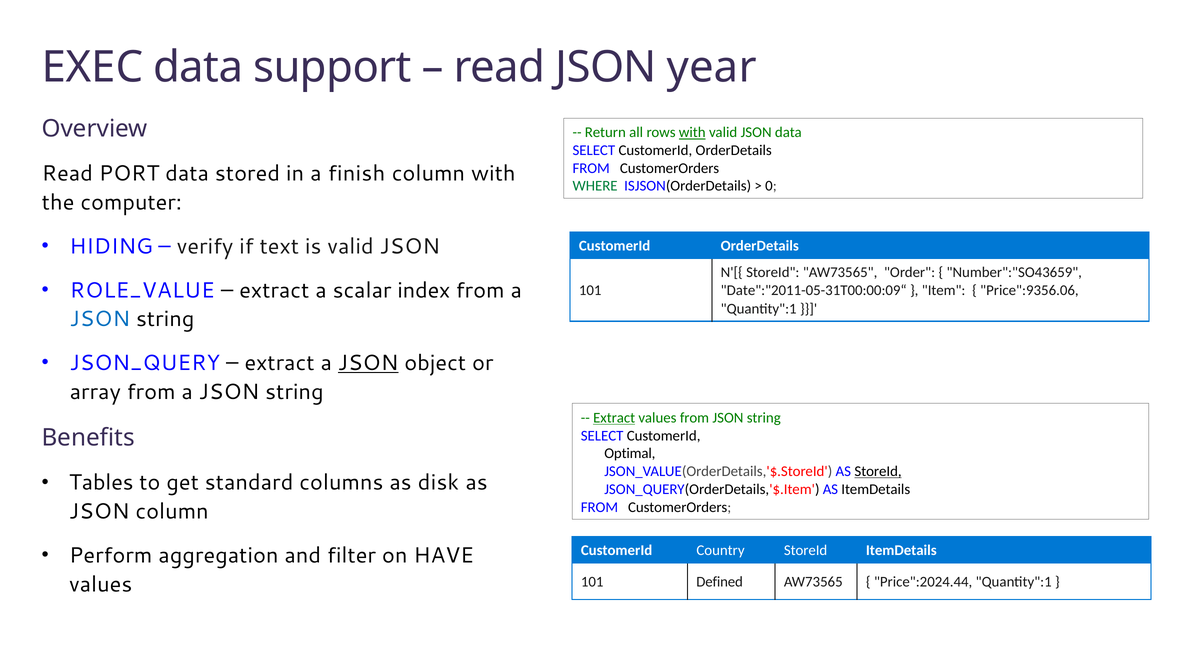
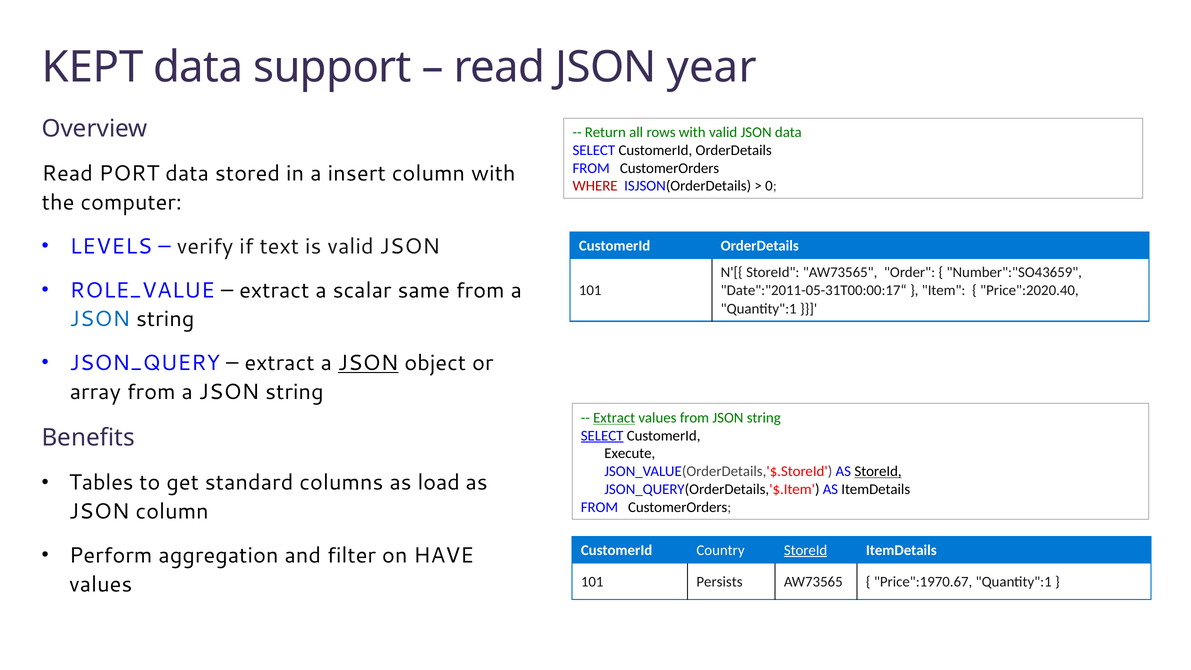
EXEC: EXEC -> KEPT
with at (692, 132) underline: present -> none
finish: finish -> insert
WHERE colour: green -> red
HIDING: HIDING -> LEVELS
index: index -> same
Date":"2011-05-31T00:00:09“: Date":"2011-05-31T00:00:09“ -> Date":"2011-05-31T00:00:17“
Price":9356.06: Price":9356.06 -> Price":2020.40
SELECT at (602, 436) underline: none -> present
Optimal: Optimal -> Execute
disk: disk -> load
StoreId at (806, 550) underline: none -> present
Defined: Defined -> Persists
Price":2024.44: Price":2024.44 -> Price":1970.67
